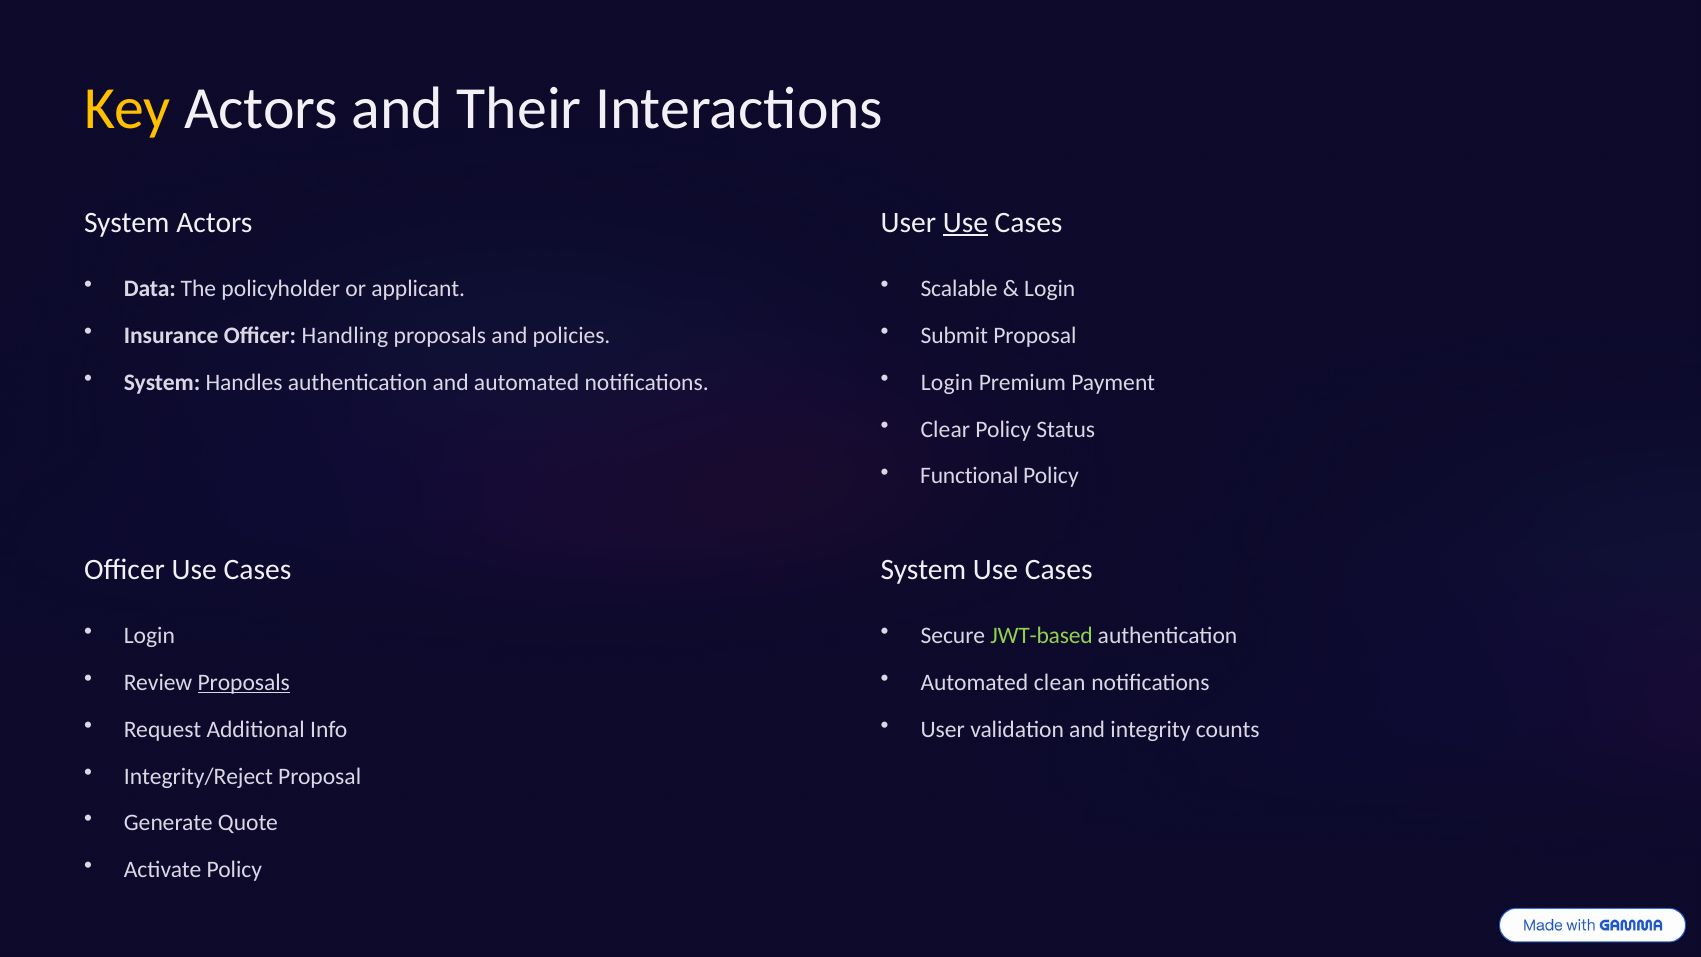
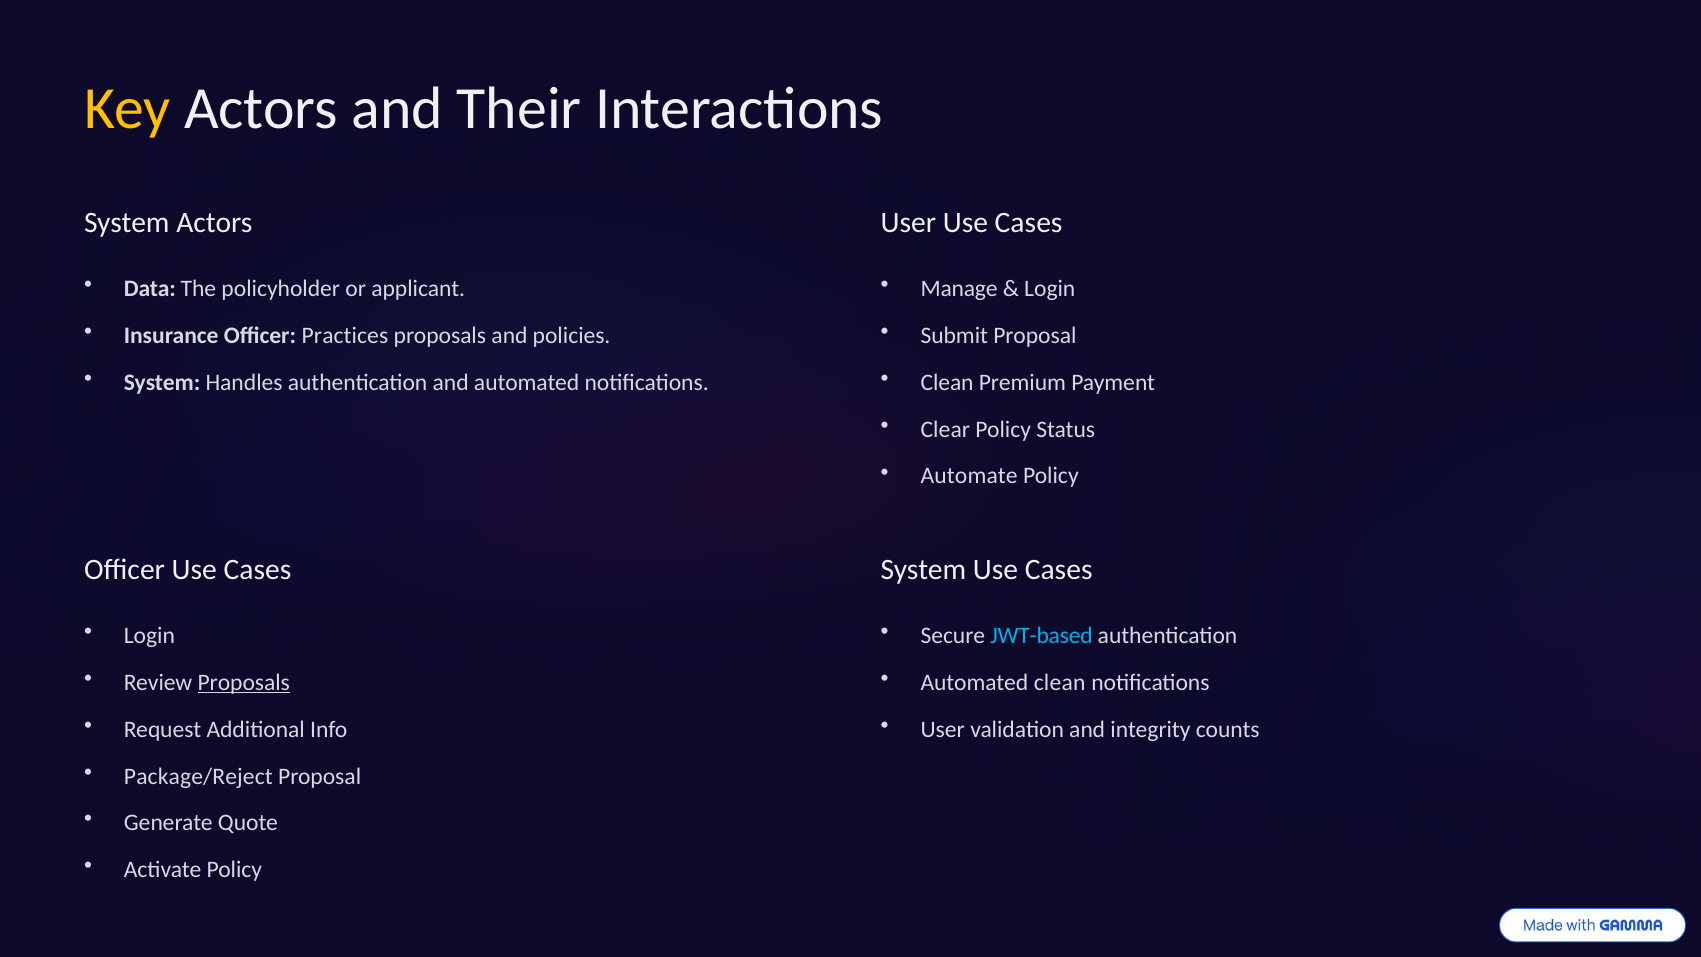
Use at (965, 223) underline: present -> none
Scalable: Scalable -> Manage
Handling: Handling -> Practices
Login at (947, 382): Login -> Clean
Functional: Functional -> Automate
JWT-based colour: light green -> light blue
Integrity/Reject: Integrity/Reject -> Package/Reject
